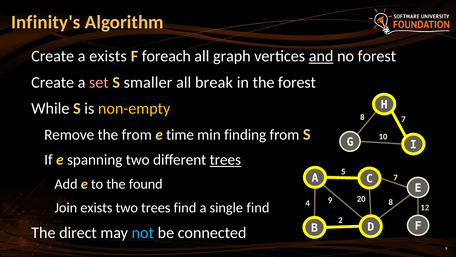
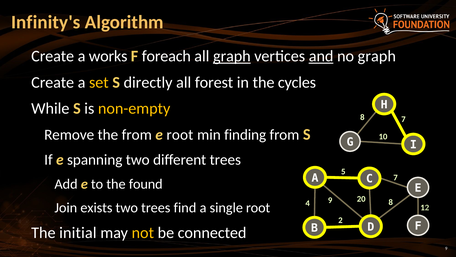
a exists: exists -> works
graph at (232, 56) underline: none -> present
no forest: forest -> graph
set colour: pink -> yellow
smaller: smaller -> directly
break: break -> forest
the forest: forest -> cycles
e time: time -> root
trees at (225, 160) underline: present -> none
single find: find -> root
direct: direct -> initial
not colour: light blue -> yellow
